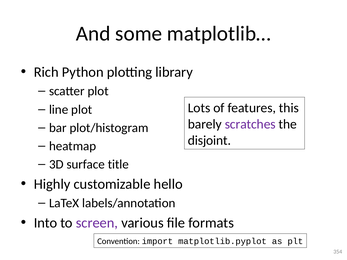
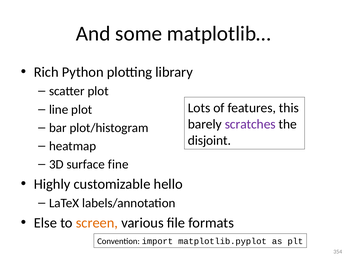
title: title -> fine
Into: Into -> Else
screen colour: purple -> orange
